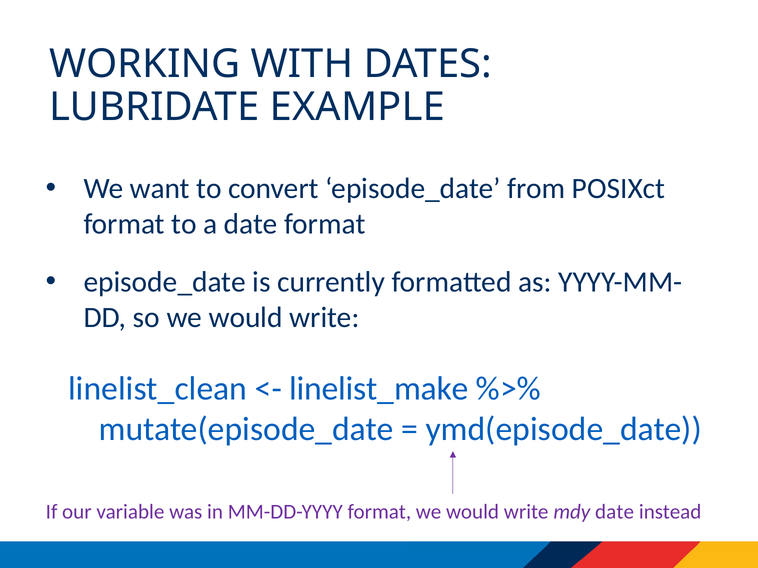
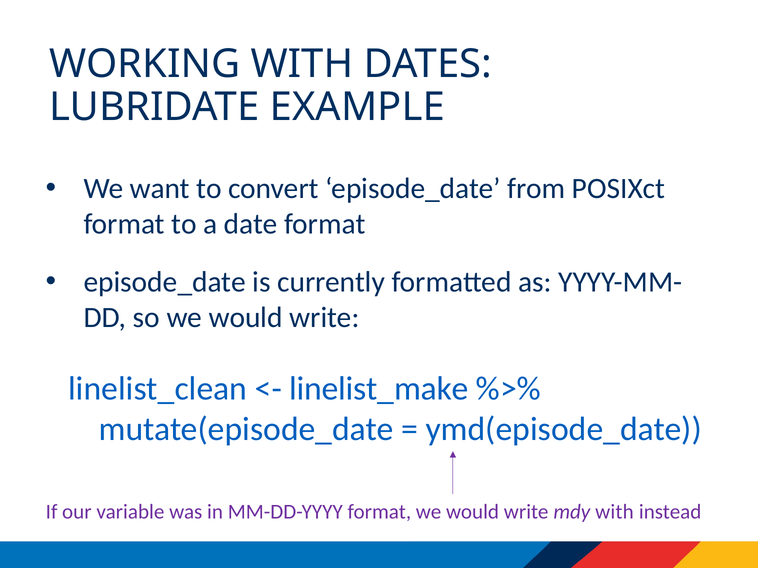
mdy date: date -> with
